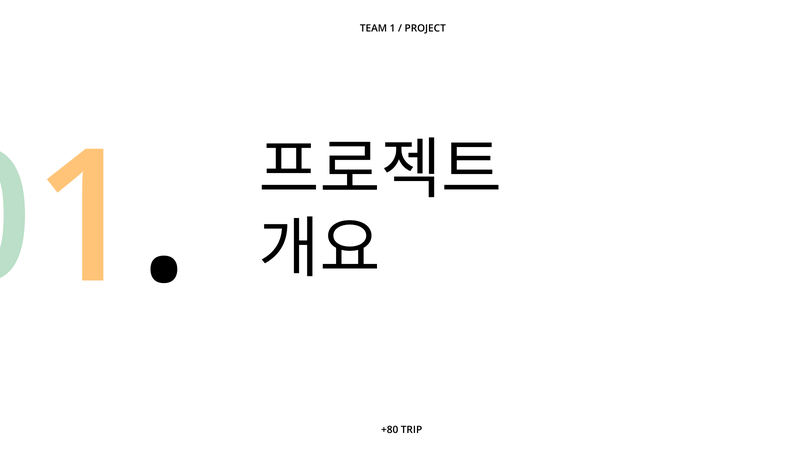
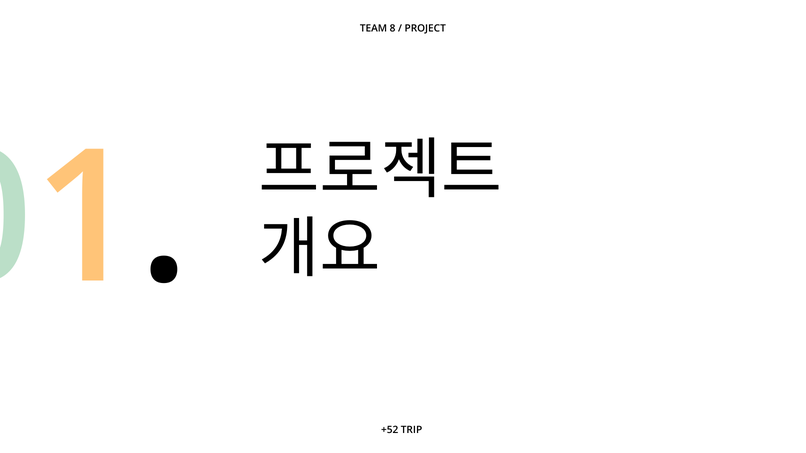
1: 1 -> 8
+80: +80 -> +52
